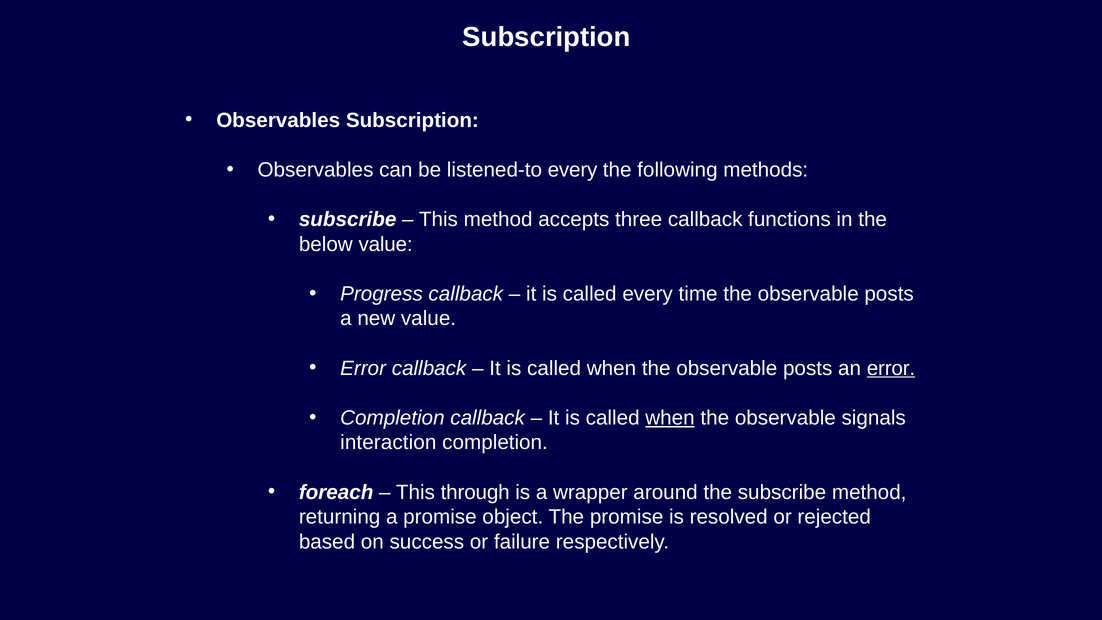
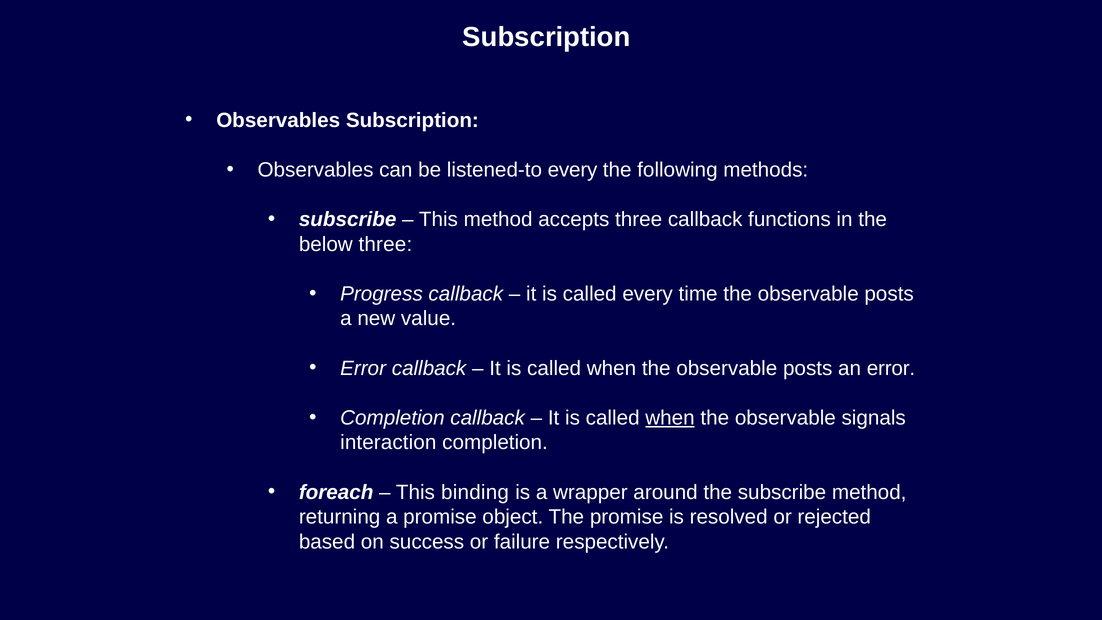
below value: value -> three
error at (891, 368) underline: present -> none
through: through -> binding
